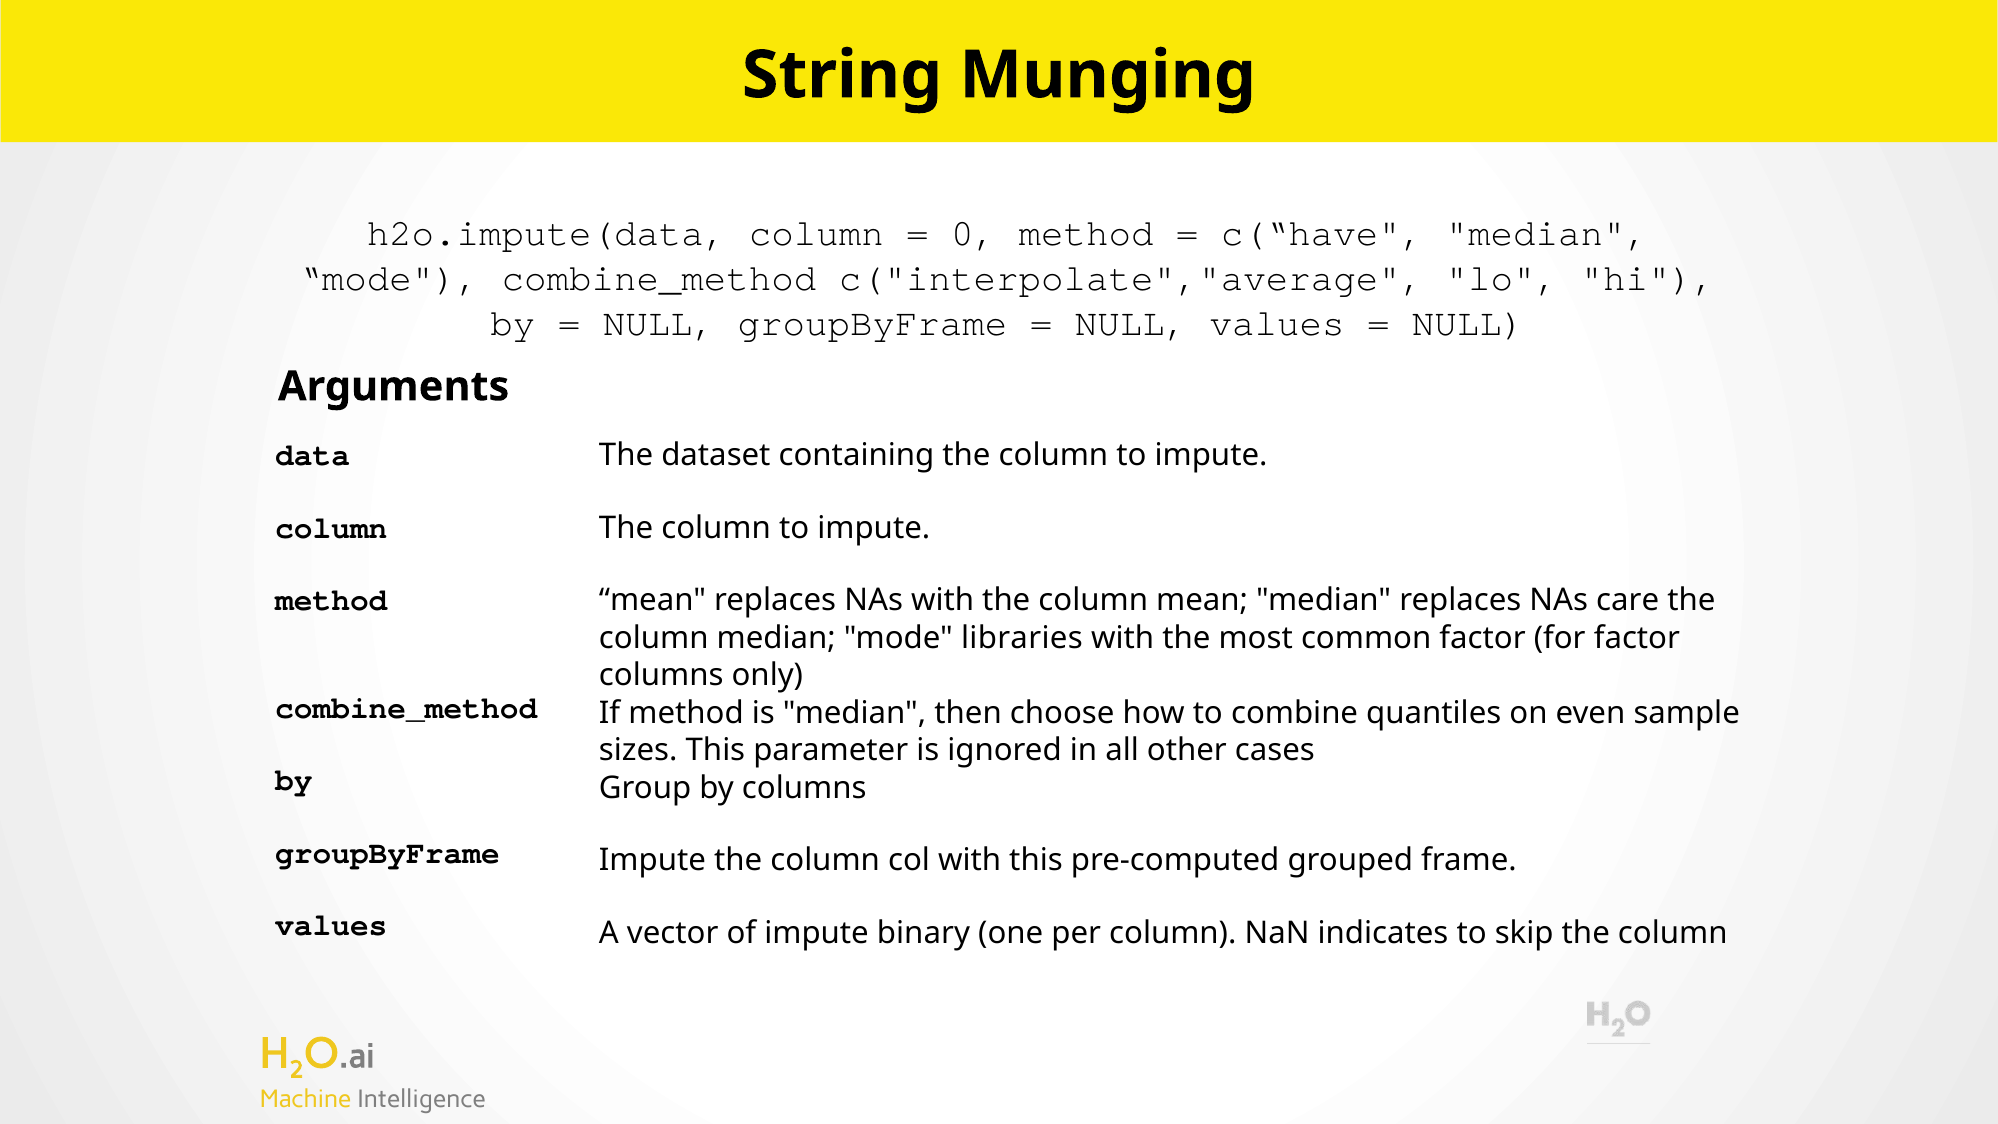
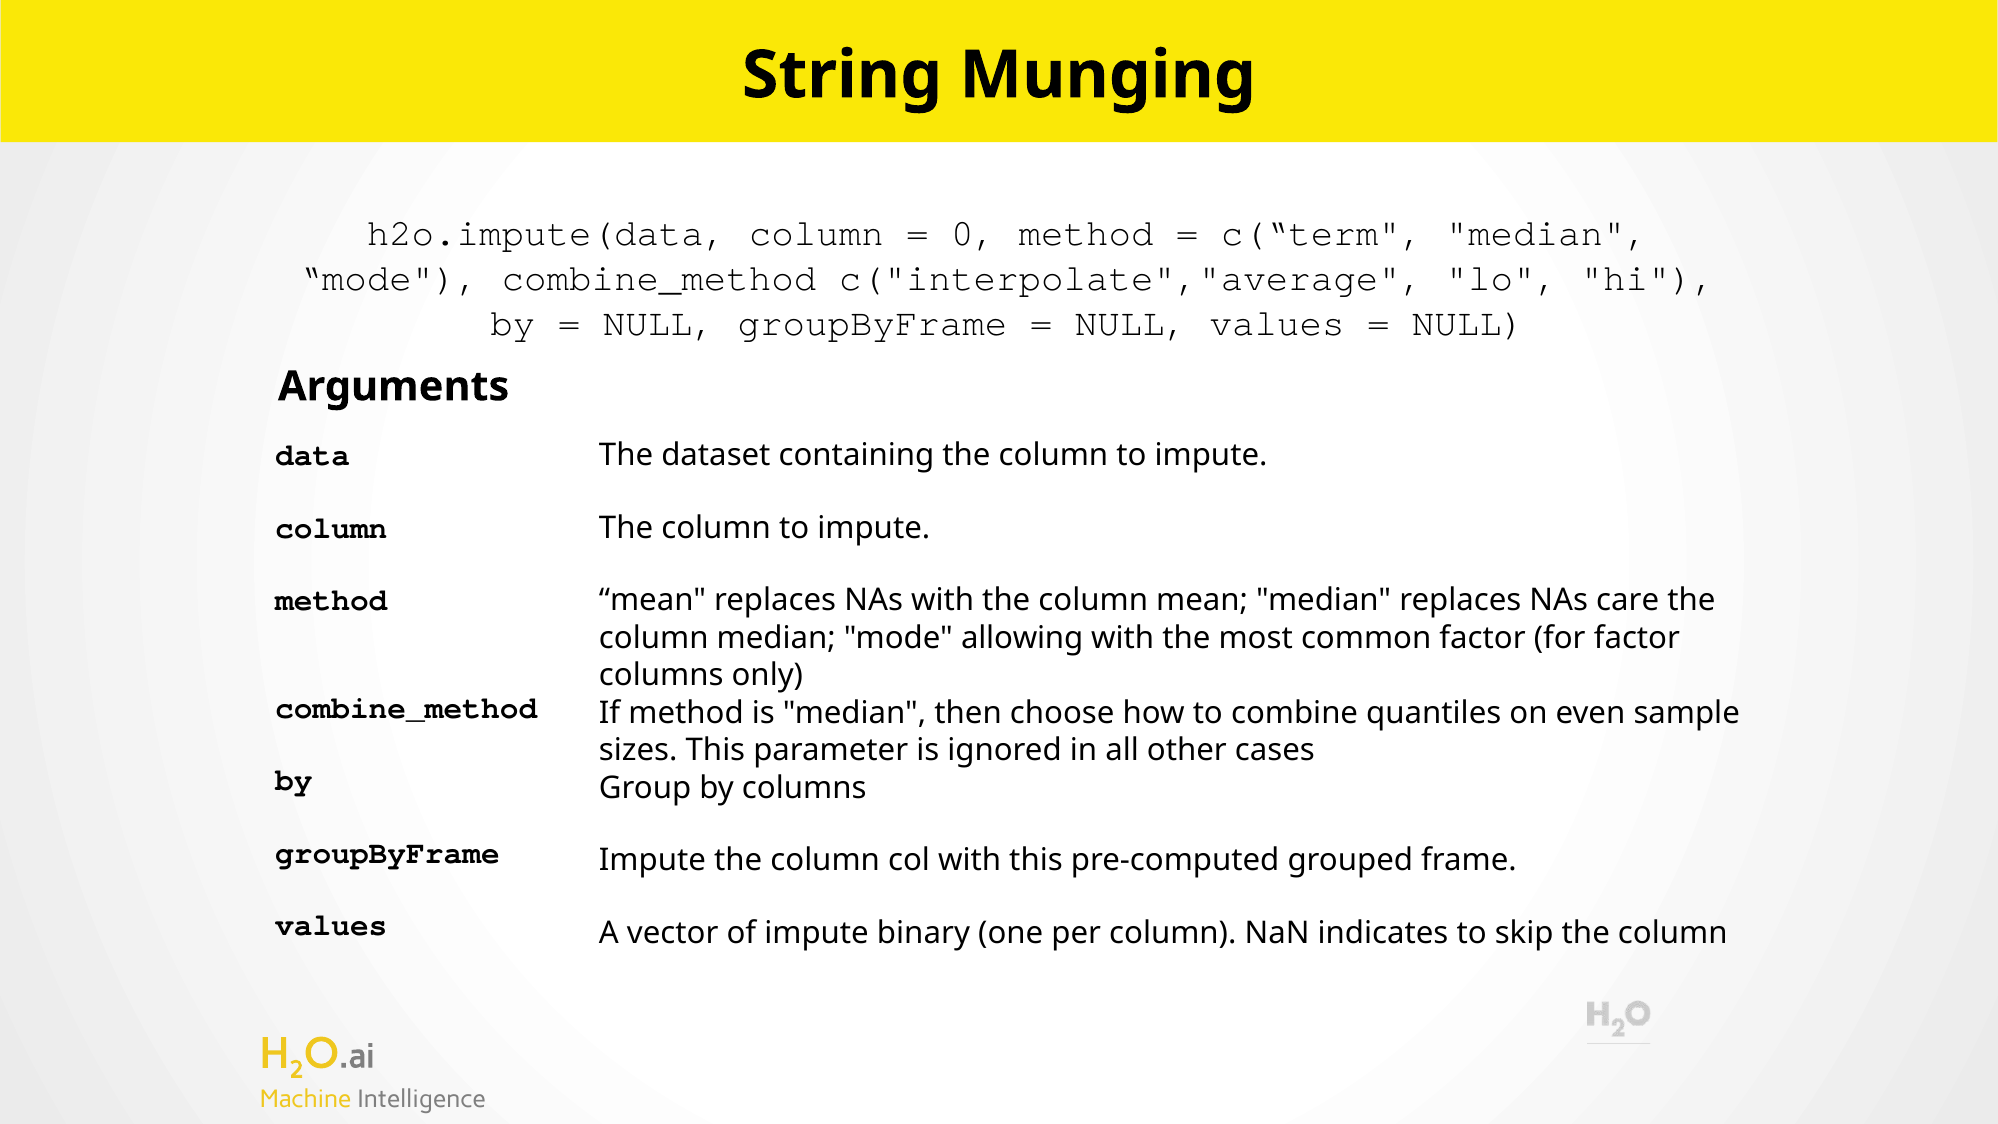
c(“have: c(“have -> c(“term
libraries: libraries -> allowing
